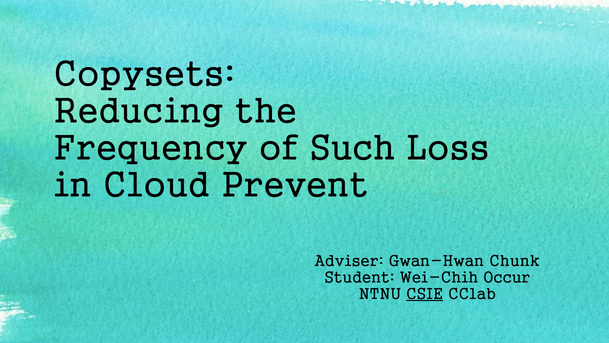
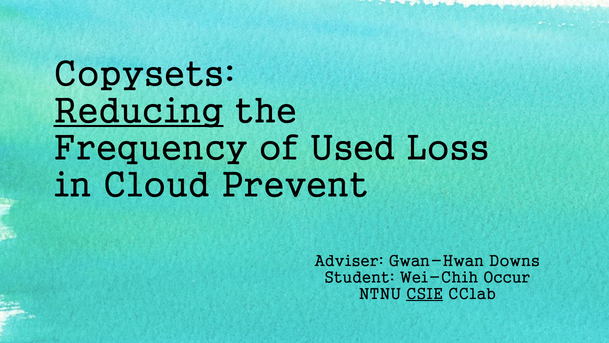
Reducing underline: none -> present
Such: Such -> Used
Chunk: Chunk -> Downs
